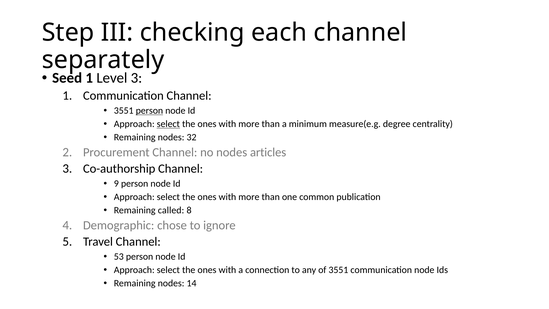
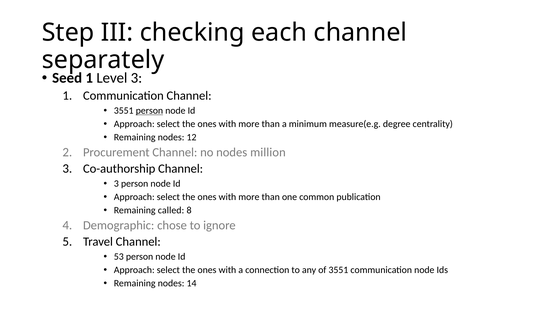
select at (168, 124) underline: present -> none
32: 32 -> 12
articles: articles -> million
9 at (116, 183): 9 -> 3
